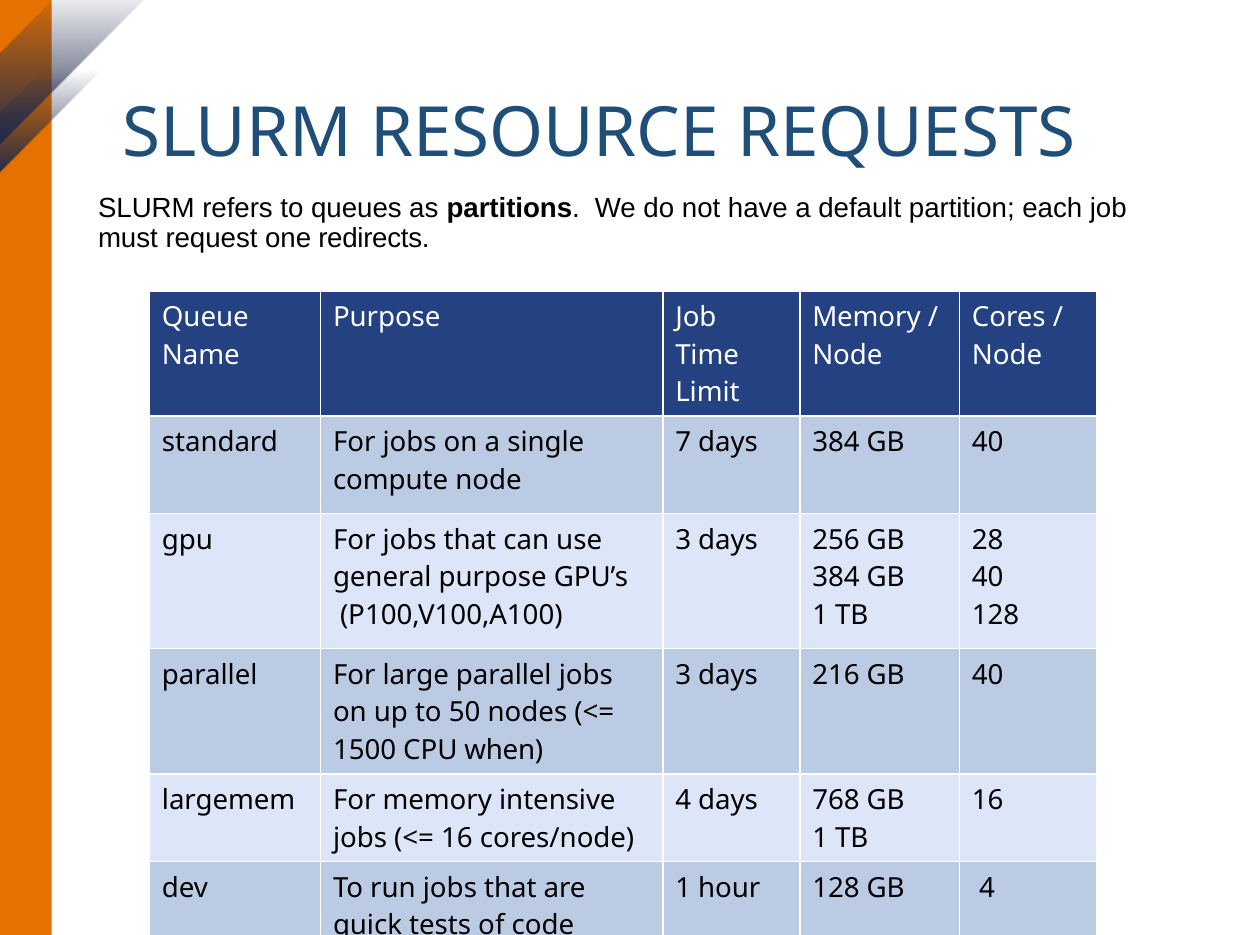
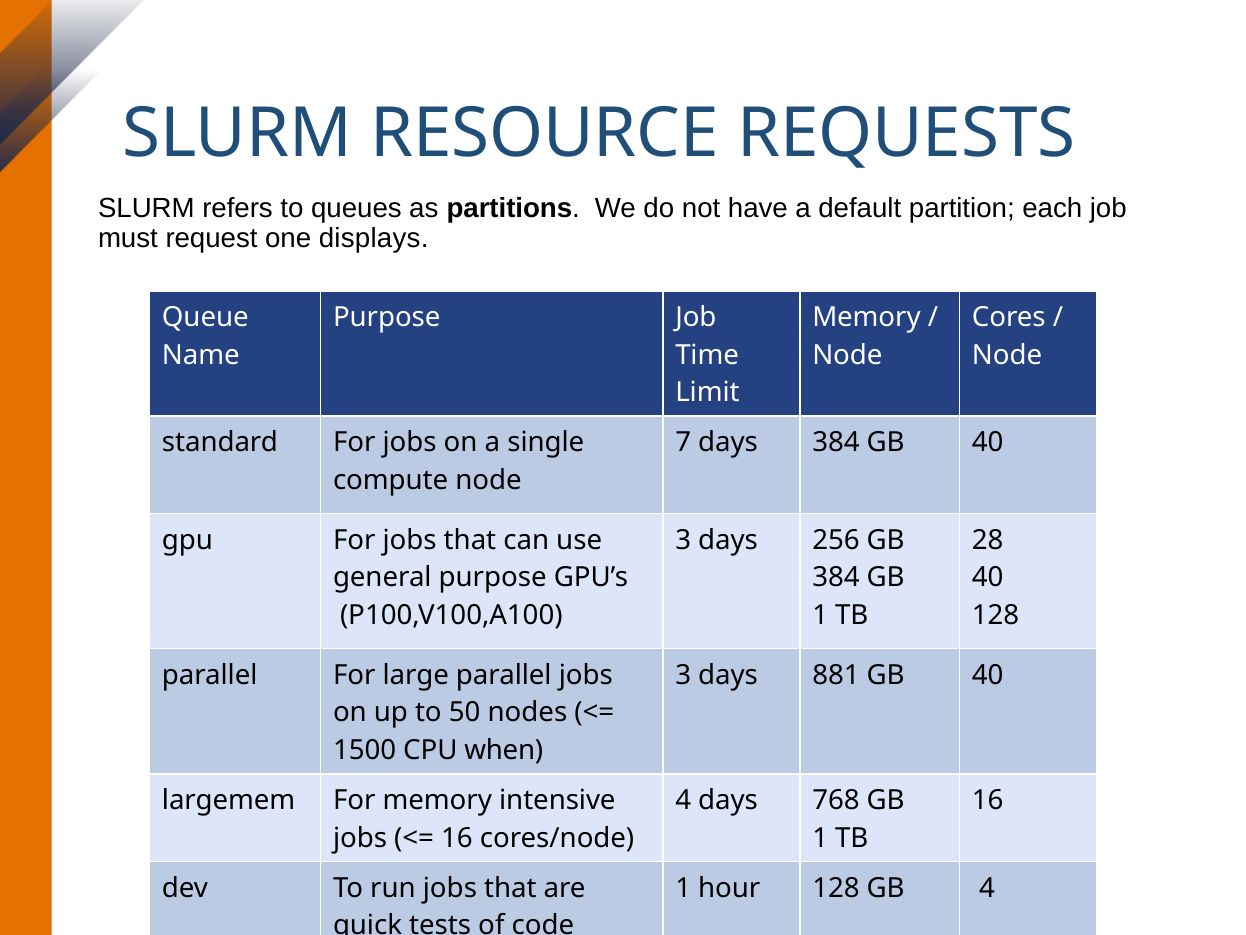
redirects: redirects -> displays
216: 216 -> 881
